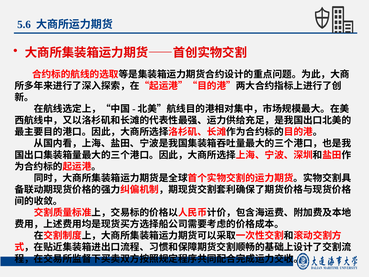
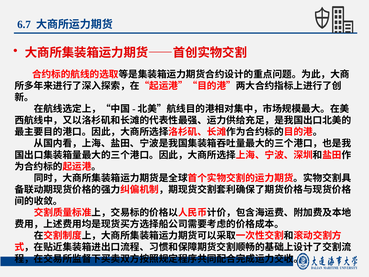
5.6: 5.6 -> 6.7
